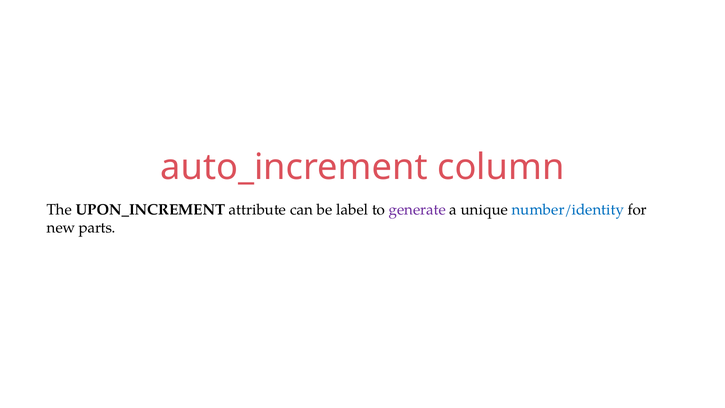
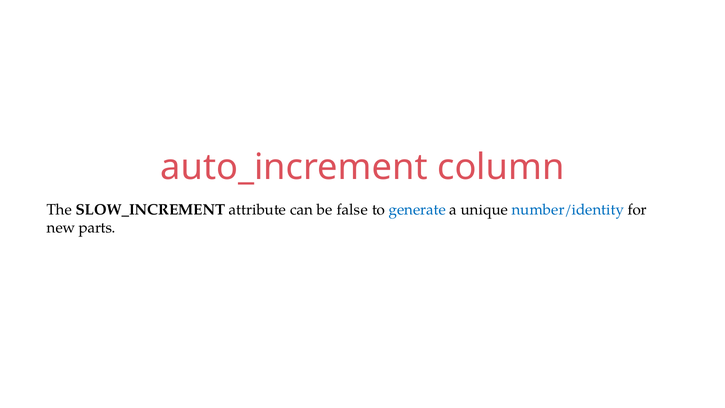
UPON_INCREMENT: UPON_INCREMENT -> SLOW_INCREMENT
label: label -> false
generate colour: purple -> blue
